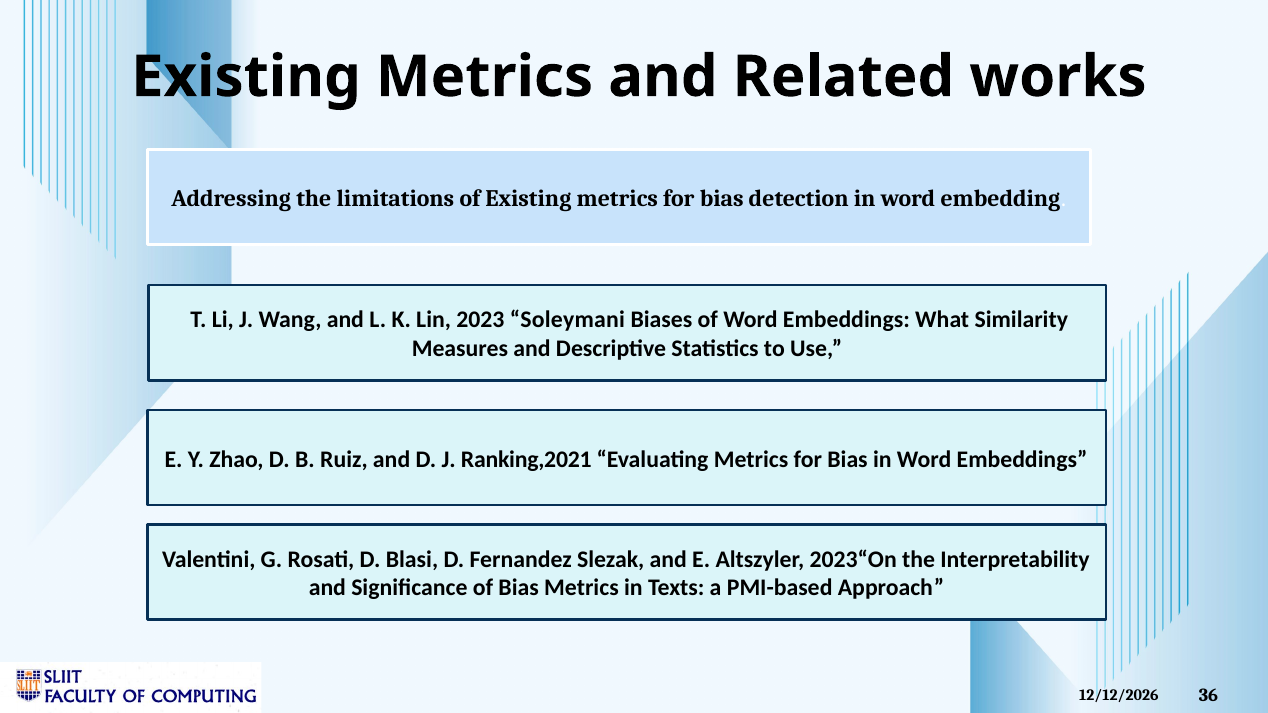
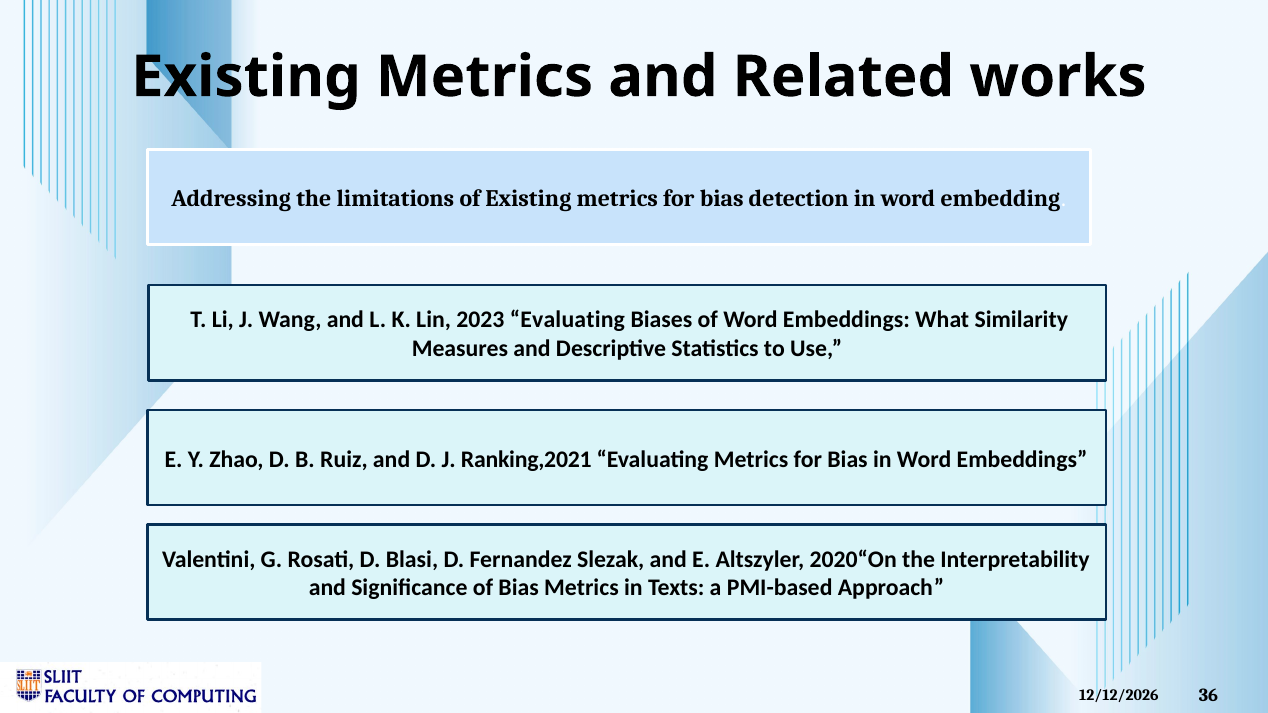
2023 Soleymani: Soleymani -> Evaluating
2023“On: 2023“On -> 2020“On
